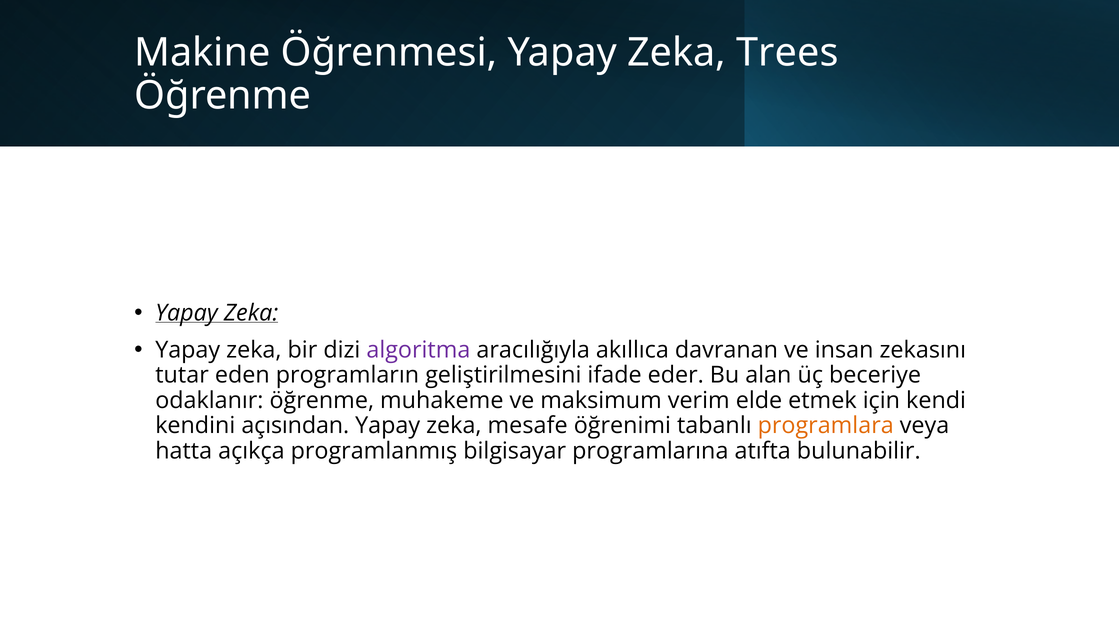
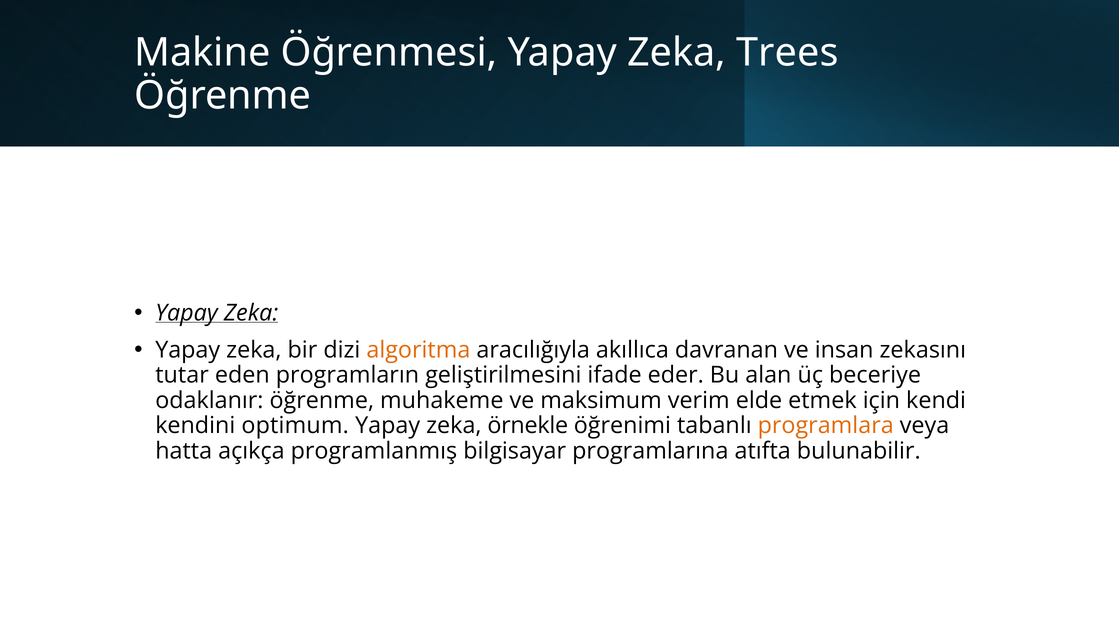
algoritma colour: purple -> orange
açısından: açısından -> optimum
mesafe: mesafe -> örnekle
